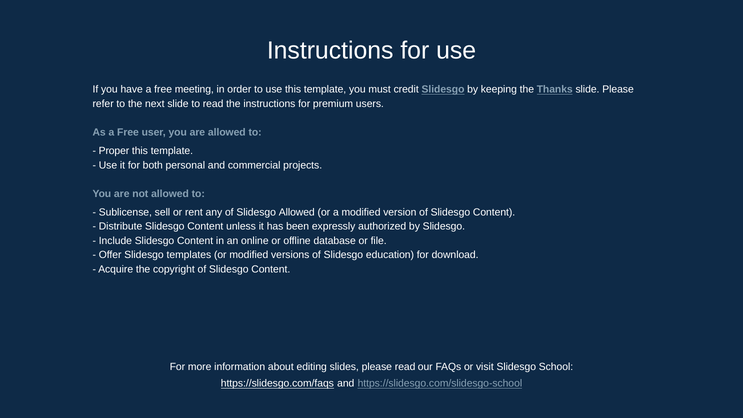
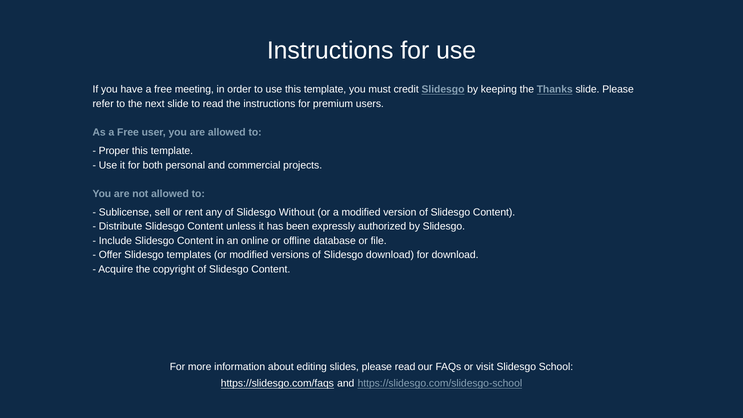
Slidesgo Allowed: Allowed -> Without
Slidesgo education: education -> download
